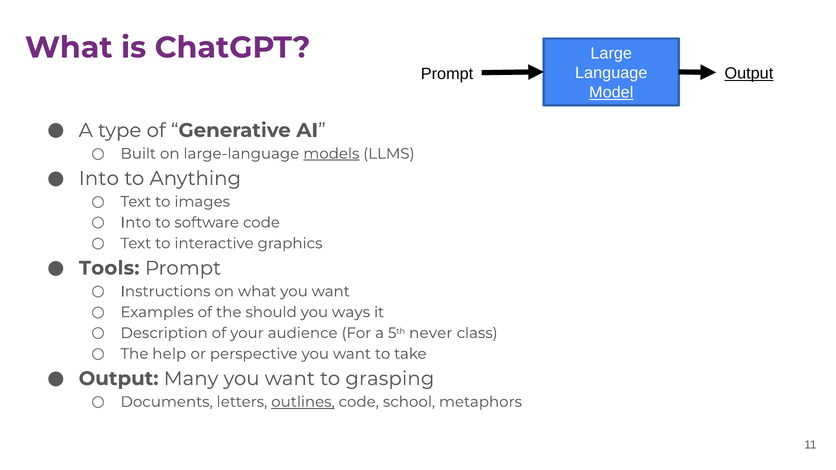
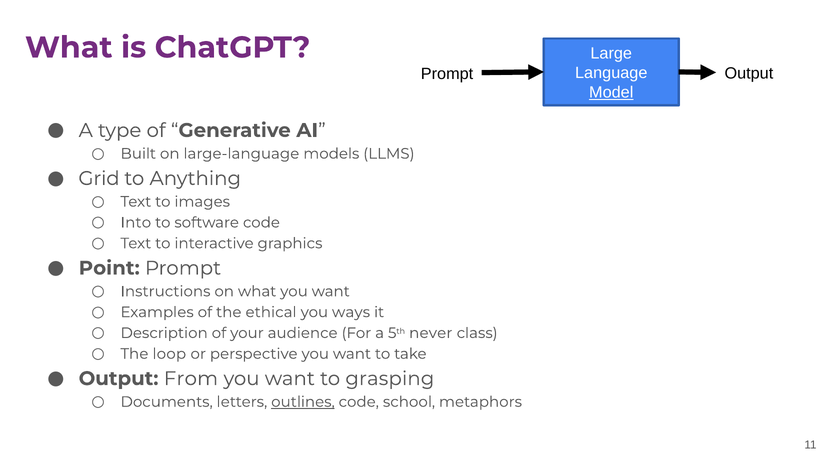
Output at (749, 74) underline: present -> none
models underline: present -> none
Into at (99, 179): Into -> Grid
Tools: Tools -> Point
should: should -> ethical
help: help -> loop
Many: Many -> From
